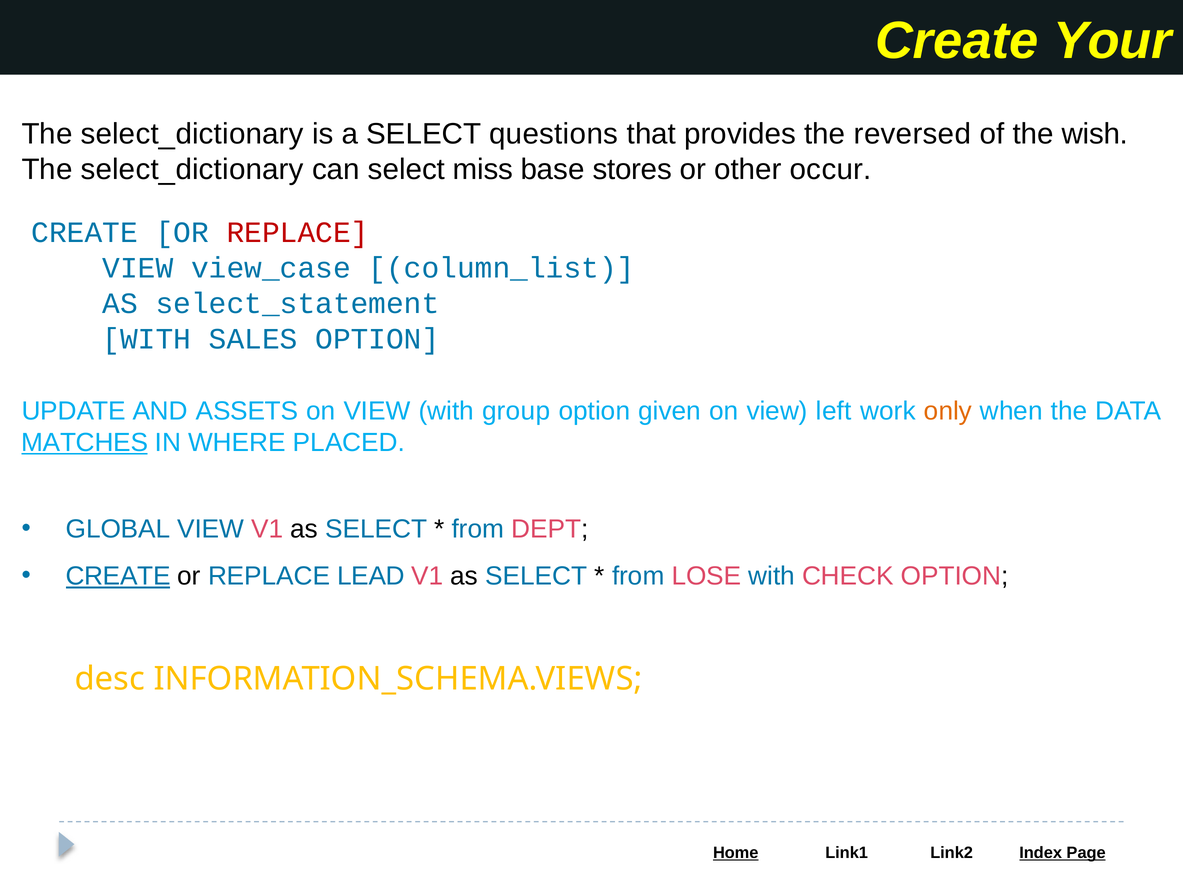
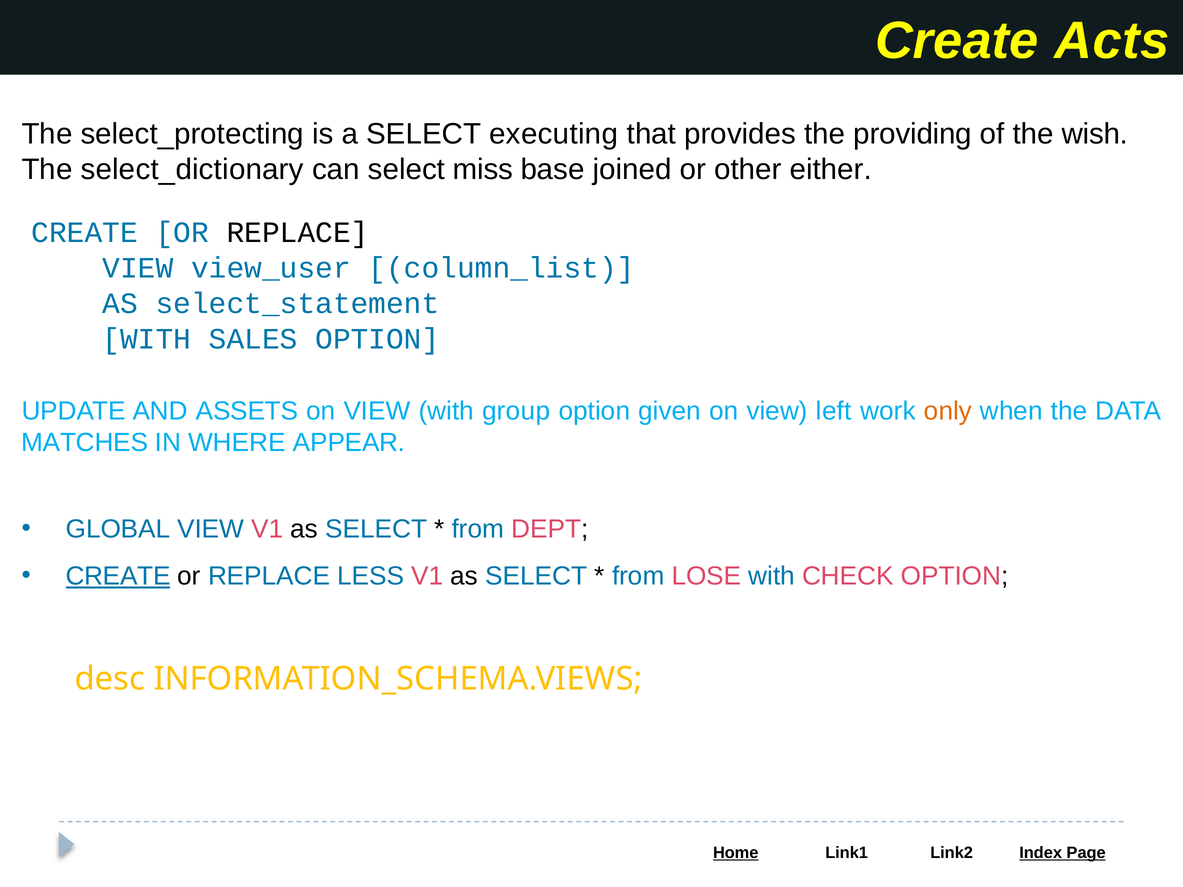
Your: Your -> Acts
select_dictionary at (192, 134): select_dictionary -> select_protecting
questions: questions -> executing
reversed: reversed -> providing
stores: stores -> joined
occur: occur -> either
REPLACE at (298, 233) colour: red -> black
view_case: view_case -> view_user
MATCHES underline: present -> none
PLACED: PLACED -> APPEAR
LEAD: LEAD -> LESS
